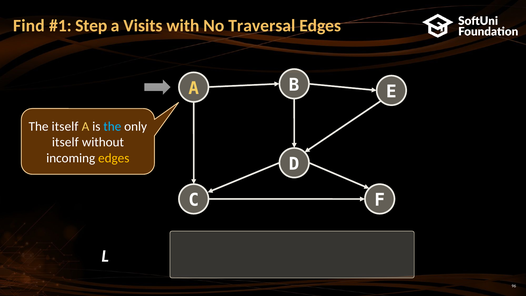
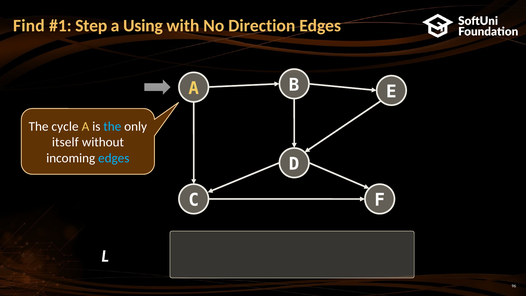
Visits: Visits -> Using
Traversal: Traversal -> Direction
The itself: itself -> cycle
edges at (114, 158) colour: yellow -> light blue
